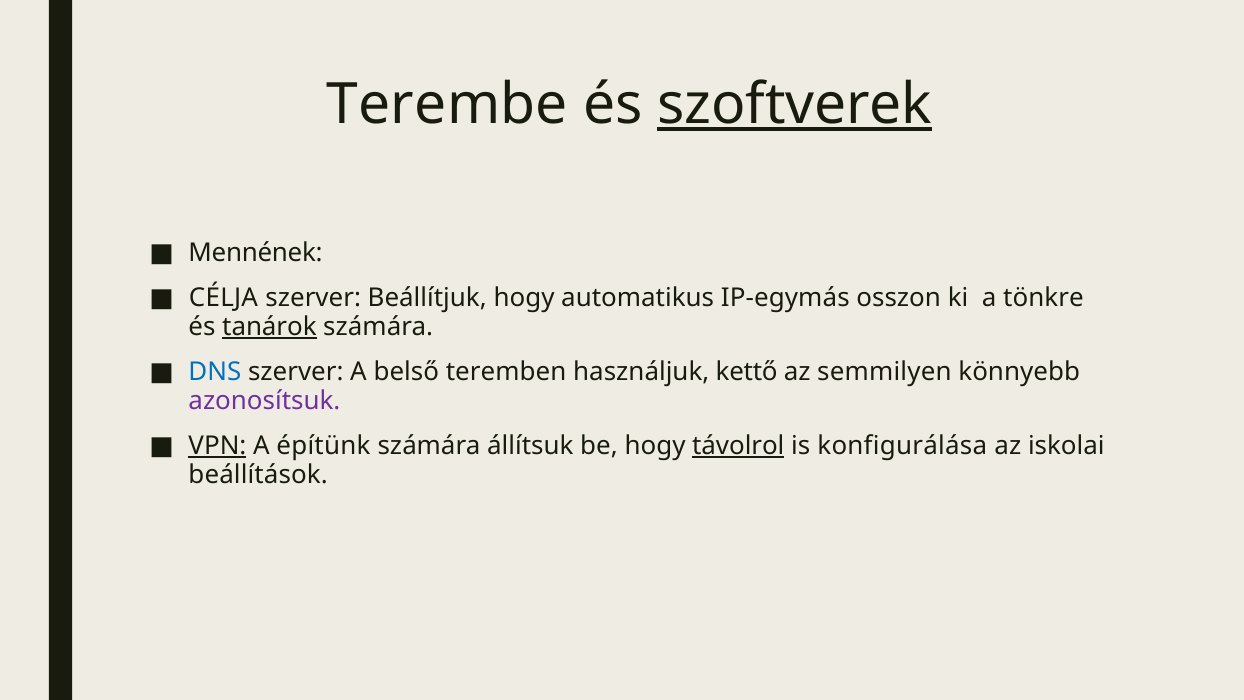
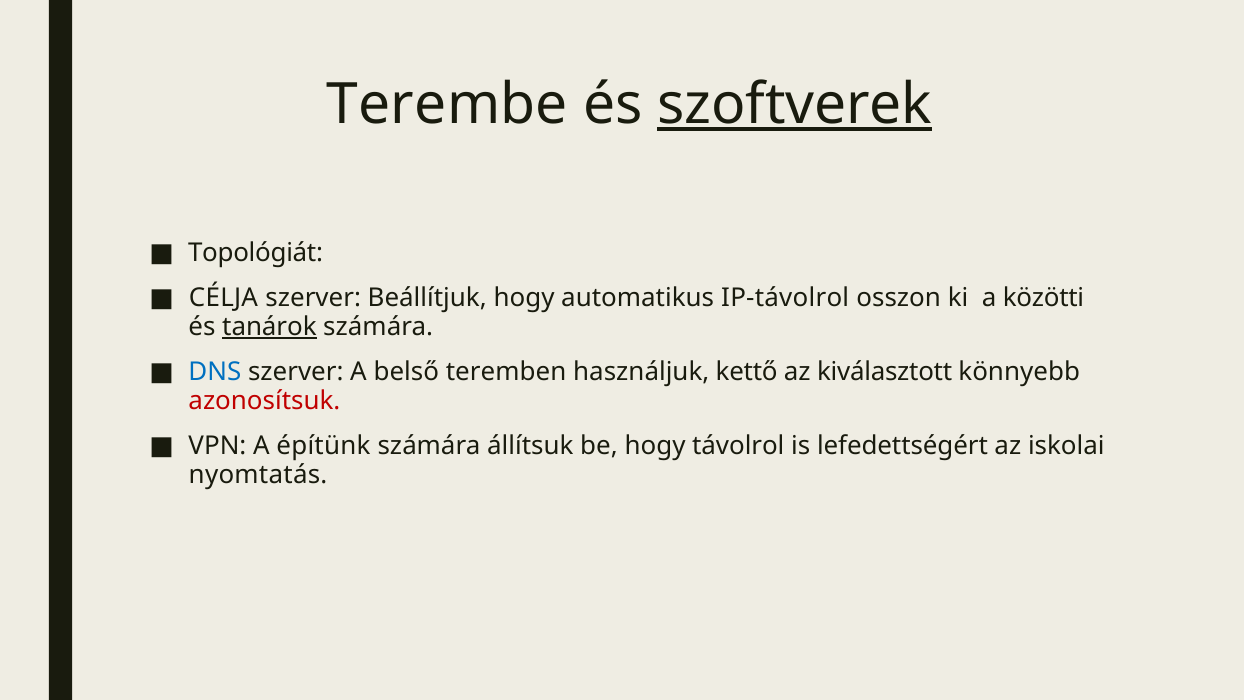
Mennének: Mennének -> Topológiát
IP-egymás: IP-egymás -> IP-távolrol
tönkre: tönkre -> közötti
semmilyen: semmilyen -> kiválasztott
azonosítsuk colour: purple -> red
VPN underline: present -> none
távolrol underline: present -> none
konfigurálása: konfigurálása -> lefedettségért
beállítások: beállítások -> nyomtatás
